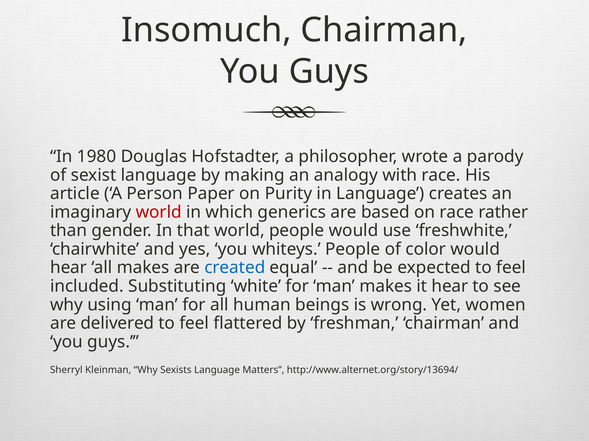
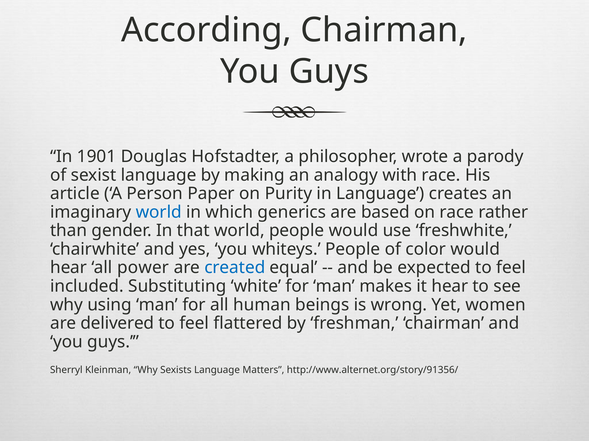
Insomuch: Insomuch -> According
1980: 1980 -> 1901
world at (159, 212) colour: red -> blue
all makes: makes -> power
http://www.alternet.org/story/13694/: http://www.alternet.org/story/13694/ -> http://www.alternet.org/story/91356/
